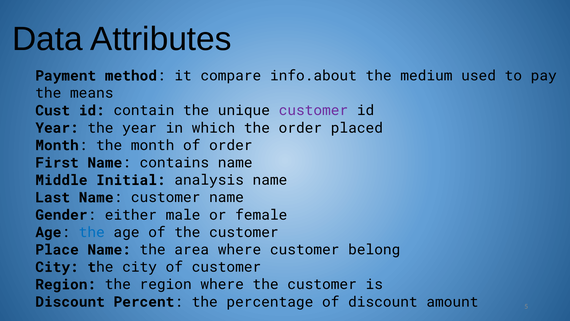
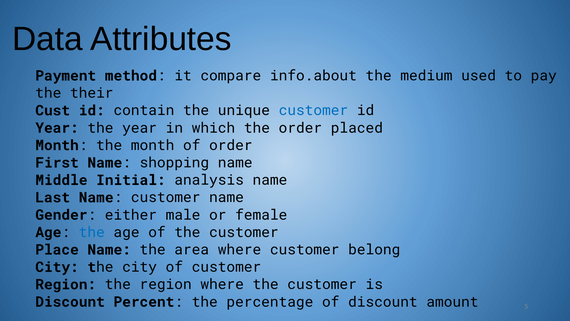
means: means -> their
customer at (313, 110) colour: purple -> blue
contains: contains -> shopping
